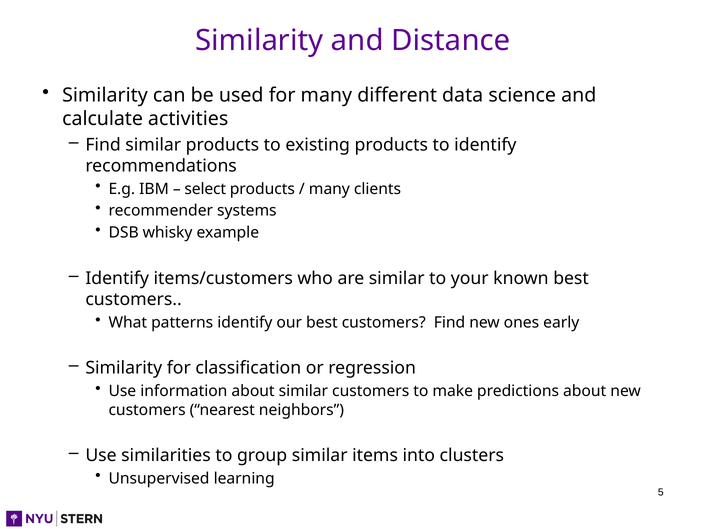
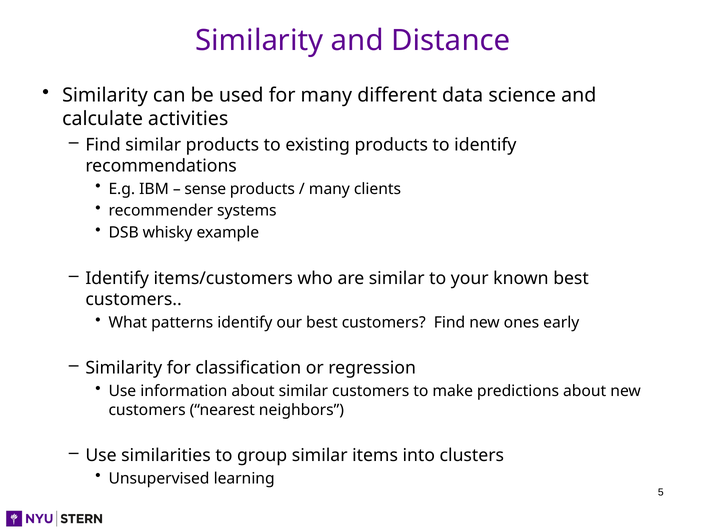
select: select -> sense
